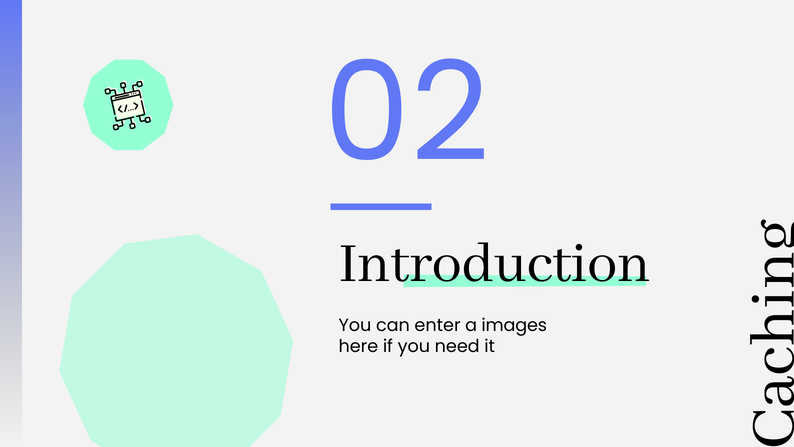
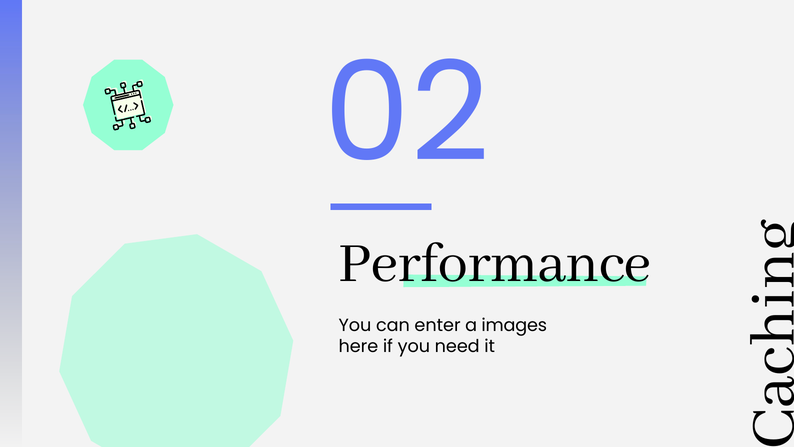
Introduction: Introduction -> Performance
